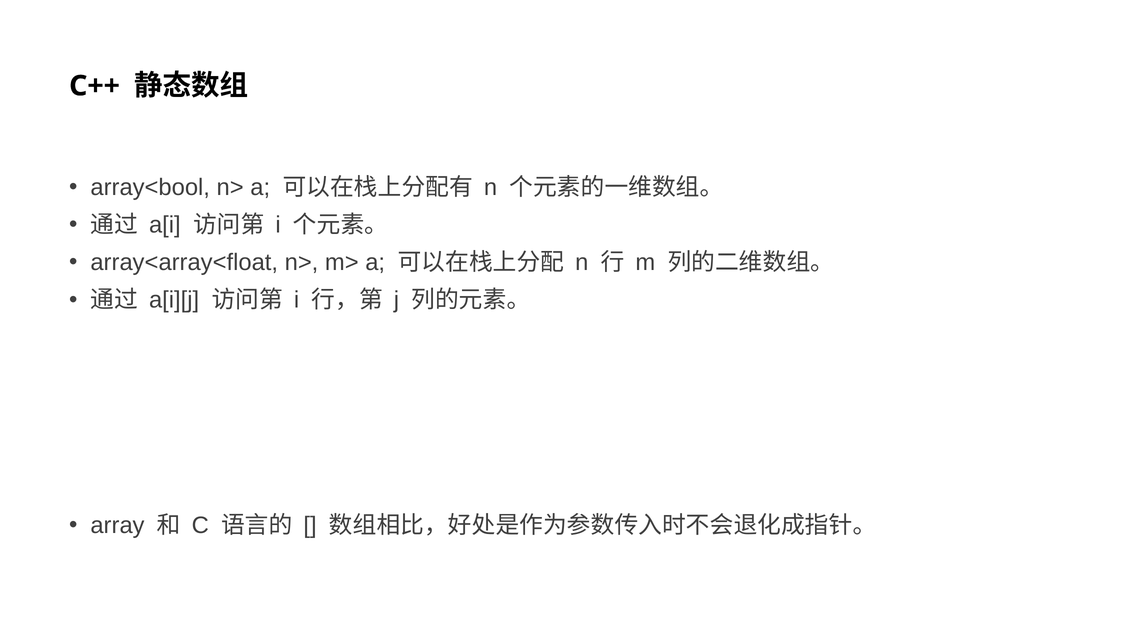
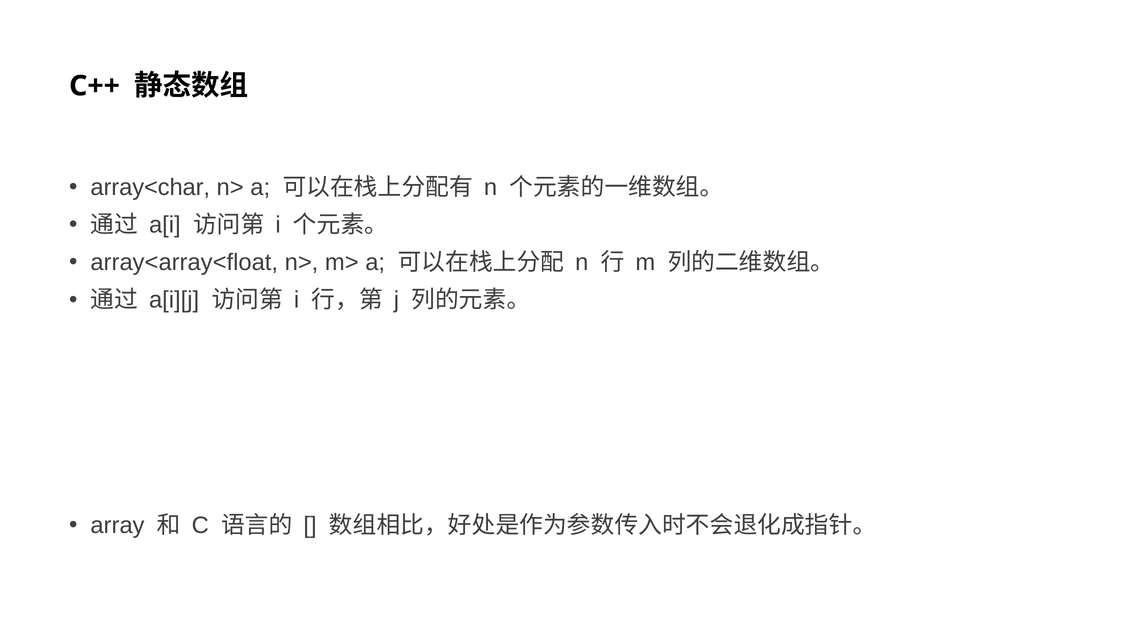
array<bool: array<bool -> array<char
